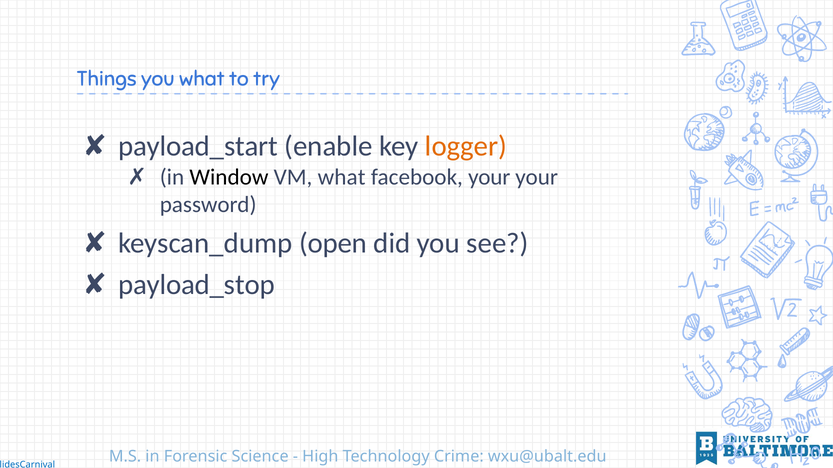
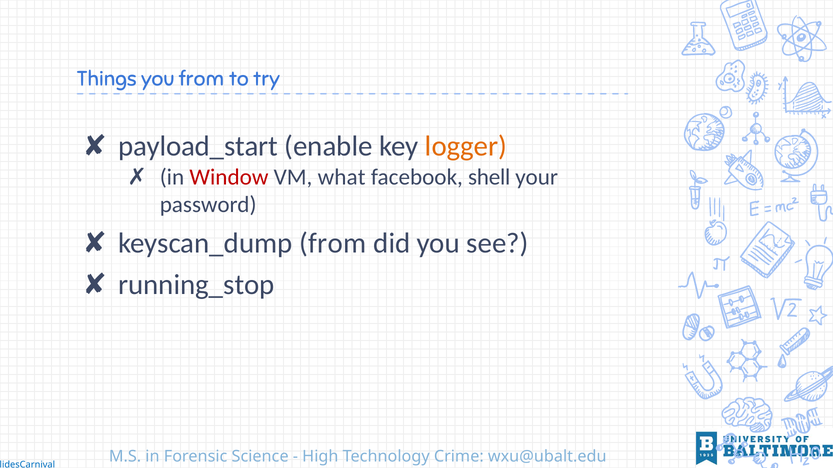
you what: what -> from
Window colour: black -> red
facebook your: your -> shell
keyscan_dump open: open -> from
payload_stop: payload_stop -> running_stop
